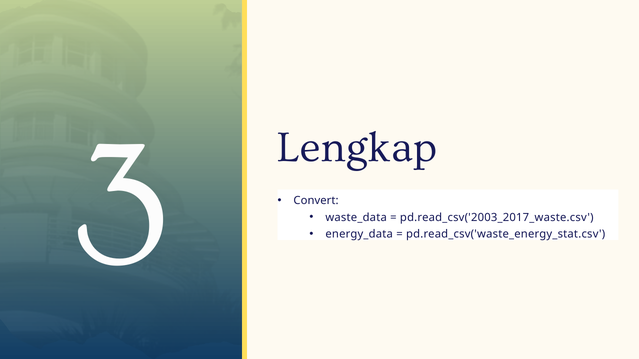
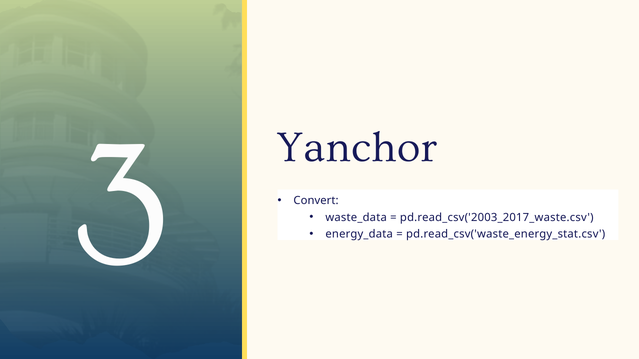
Lengkap: Lengkap -> Yanchor
